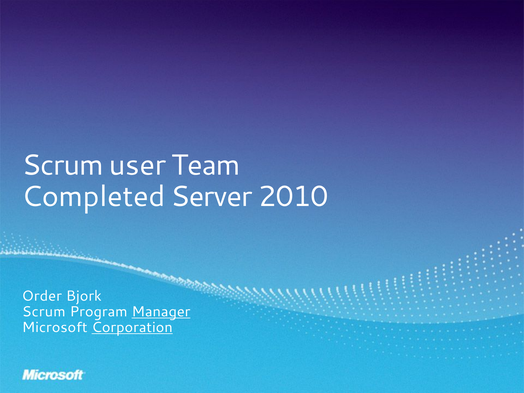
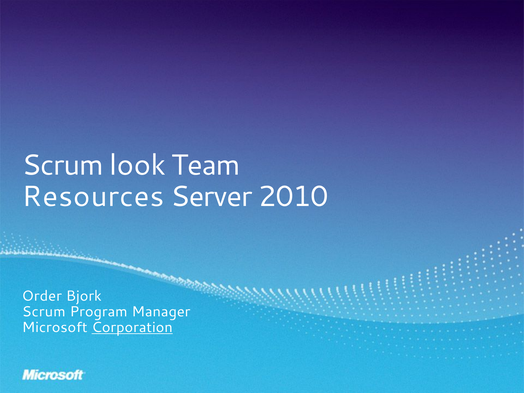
user: user -> look
Completed: Completed -> Resources
Manager underline: present -> none
